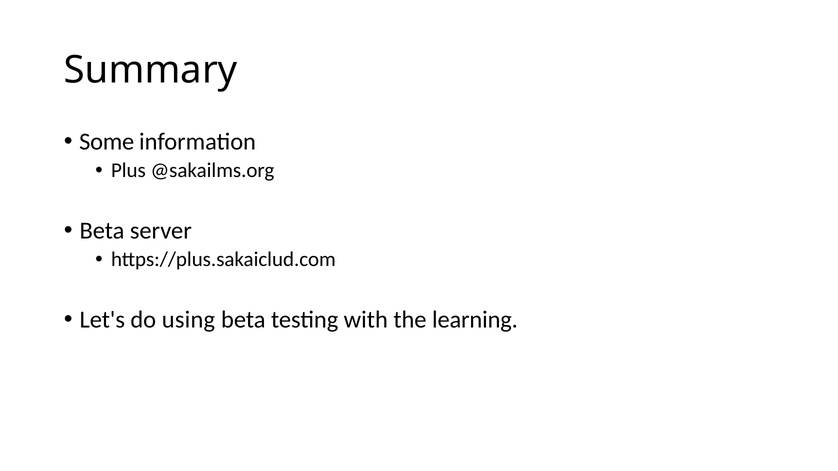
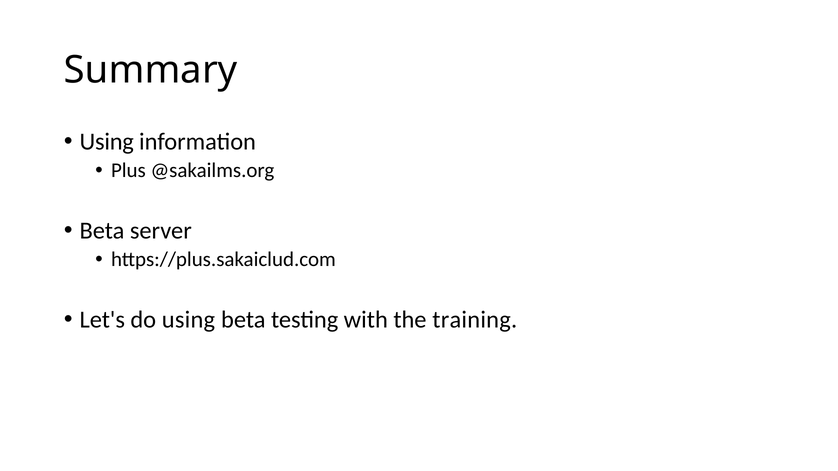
Some at (107, 142): Some -> Using
learning: learning -> training
